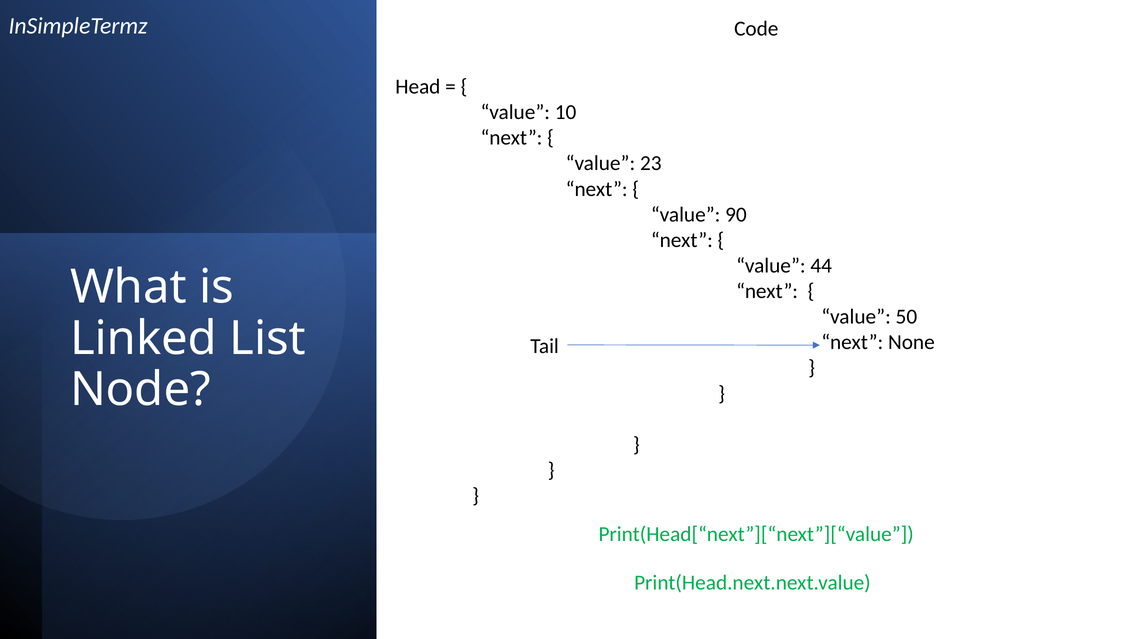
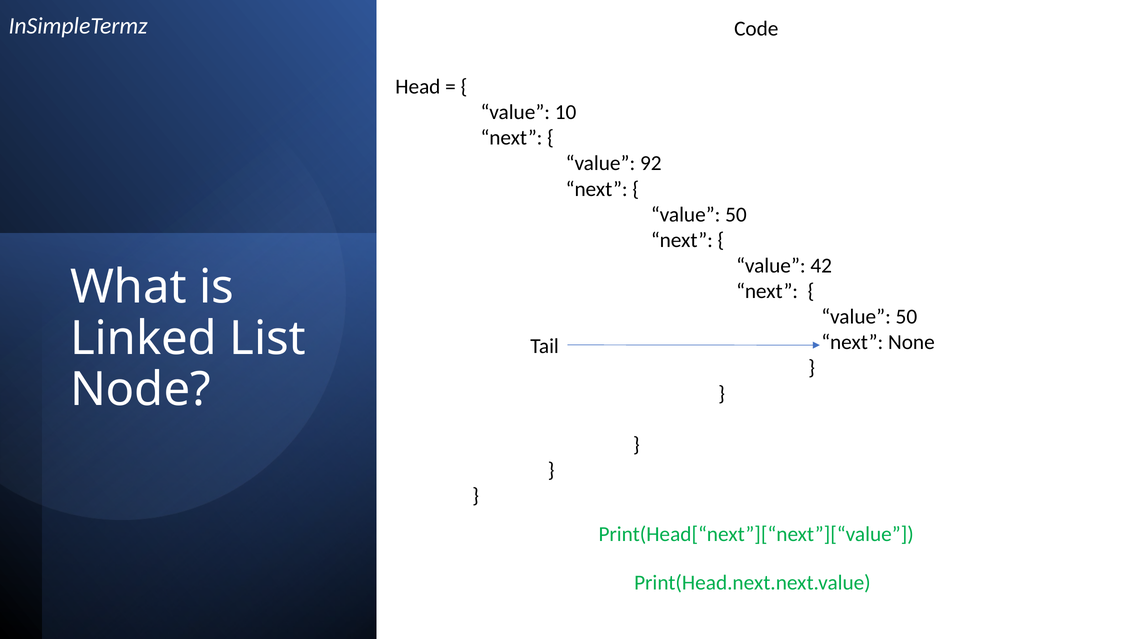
23: 23 -> 92
90 at (736, 215): 90 -> 50
44: 44 -> 42
